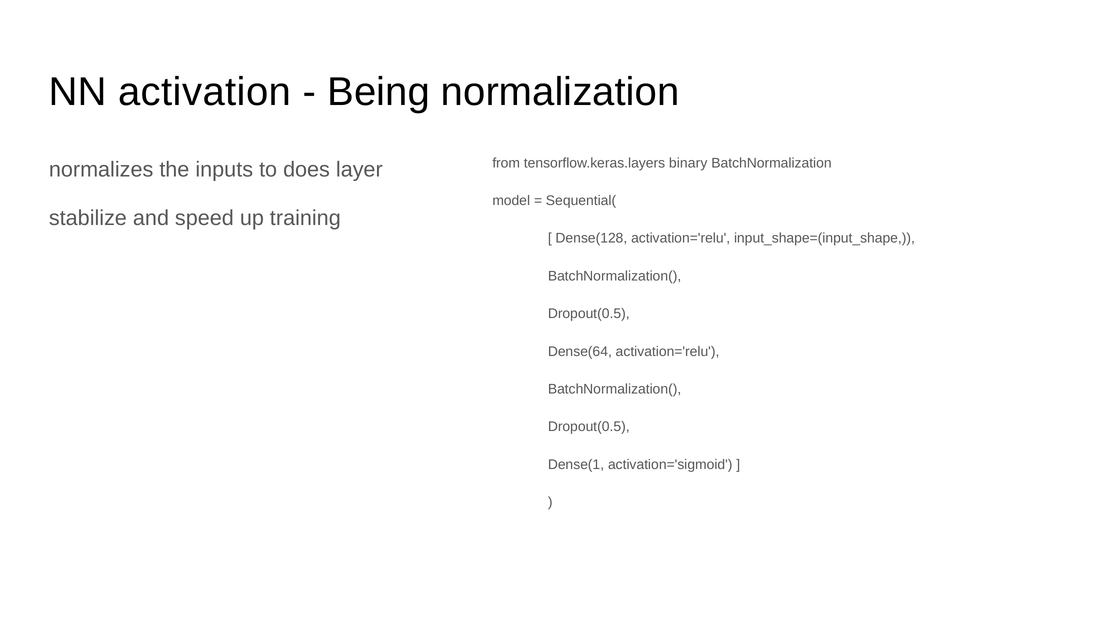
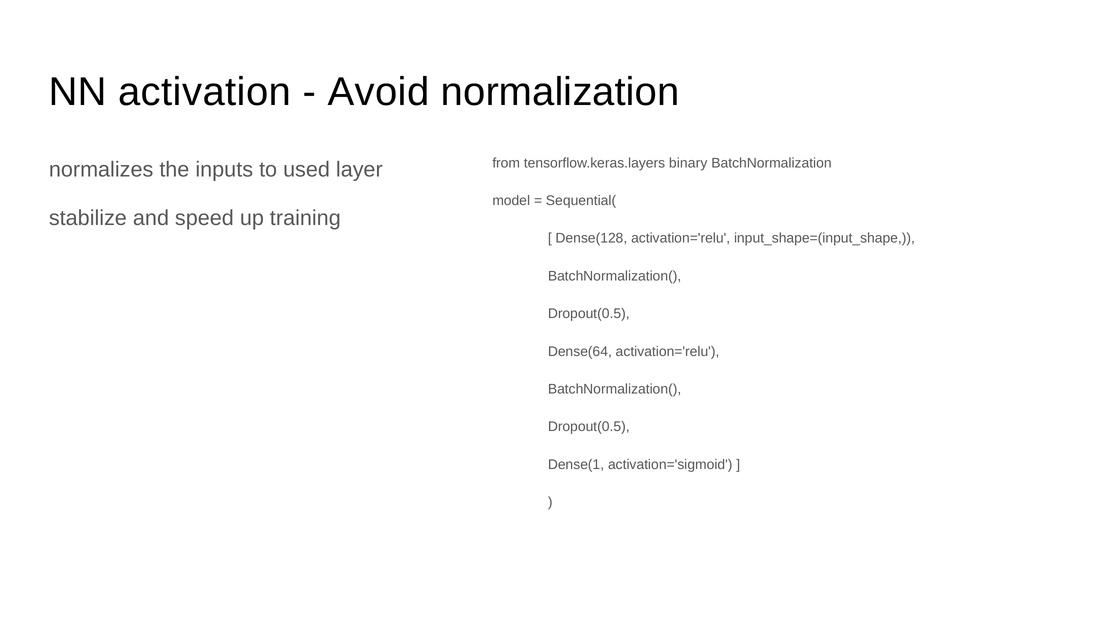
Being: Being -> Avoid
does: does -> used
